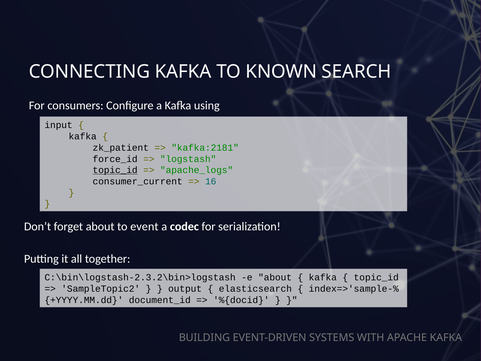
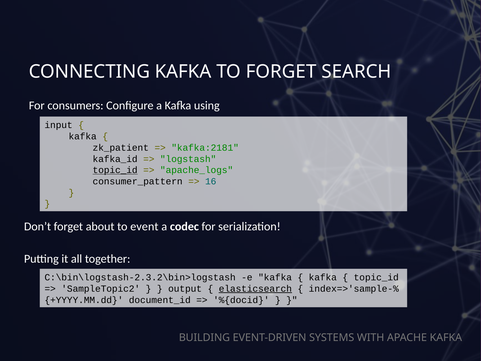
TO KNOWN: KNOWN -> FORGET
force_id: force_id -> kafka_id
consumer_current: consumer_current -> consumer_pattern
e about: about -> kafka
elasticsearch underline: none -> present
